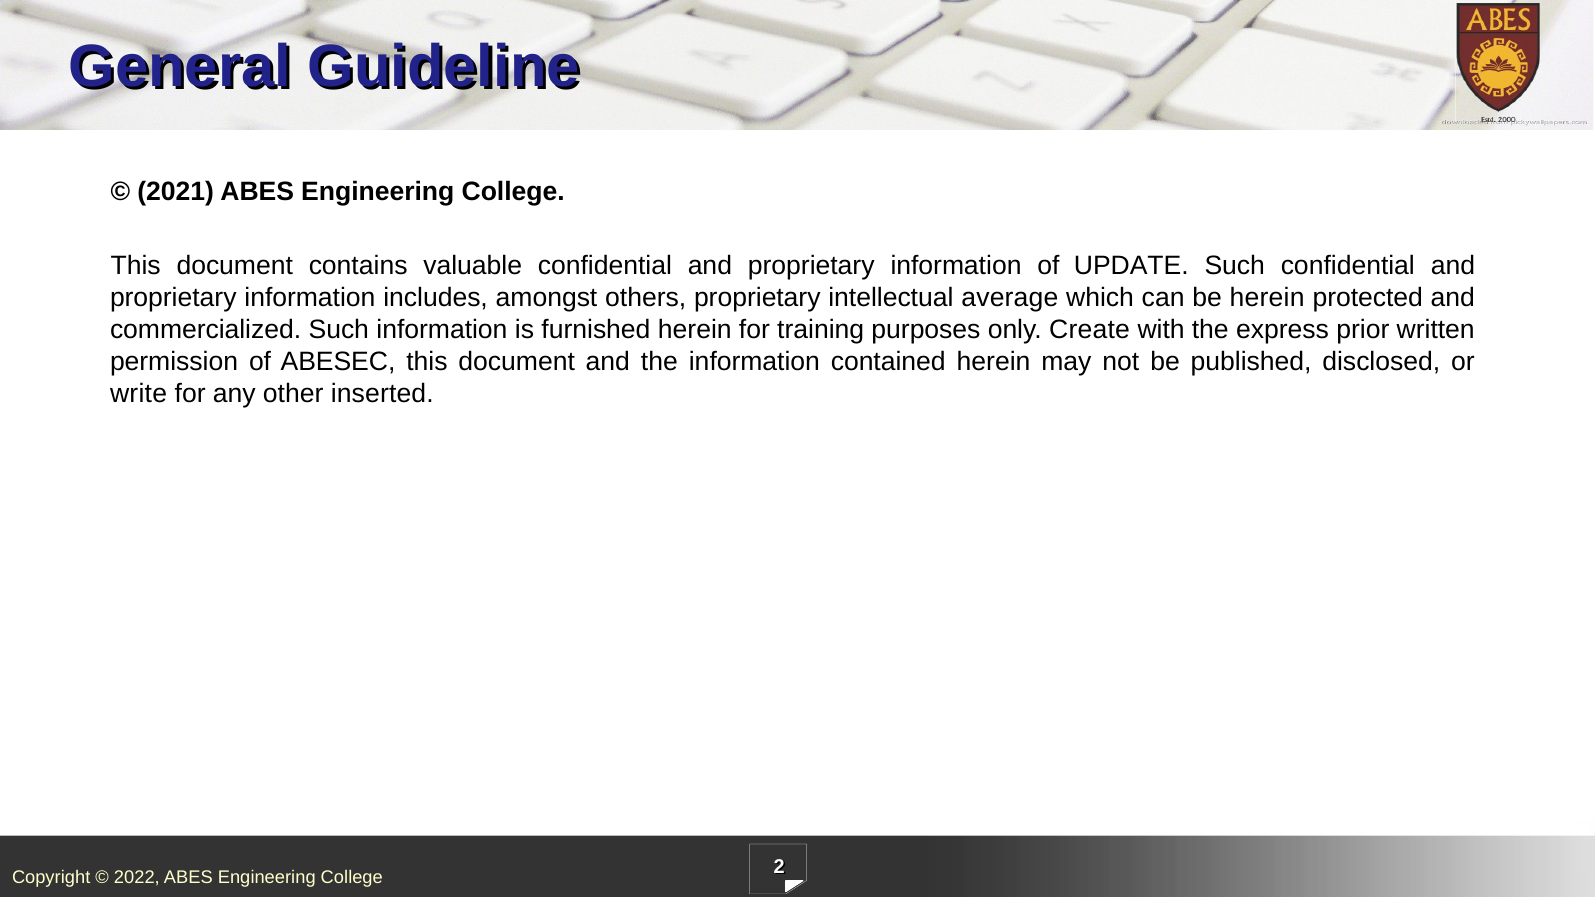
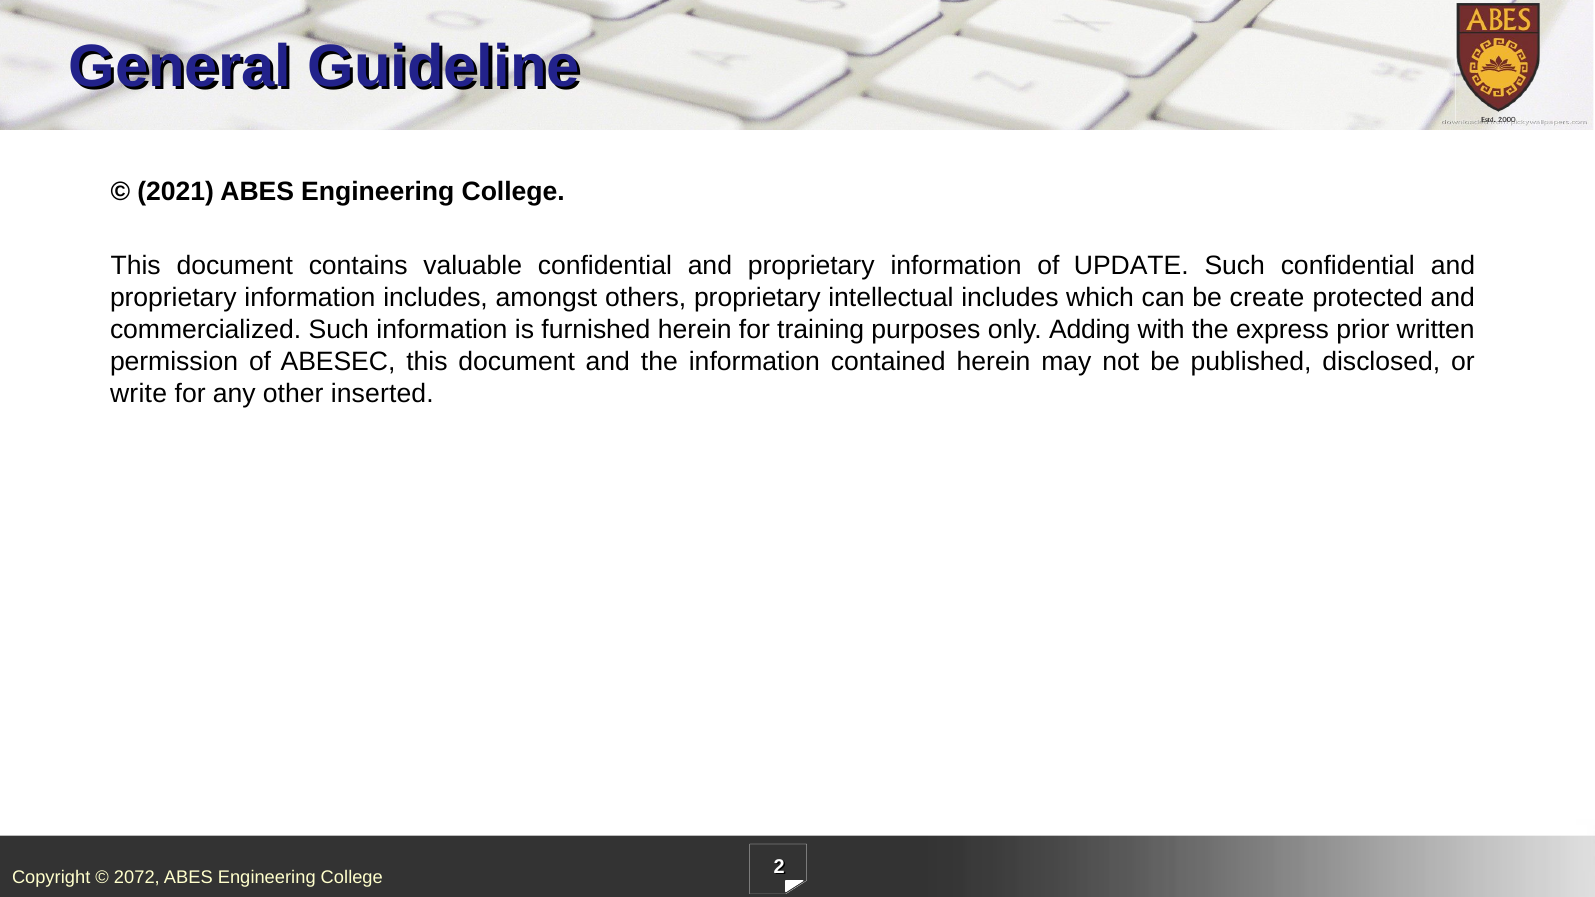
intellectual average: average -> includes
be herein: herein -> create
Create: Create -> Adding
2022: 2022 -> 2072
